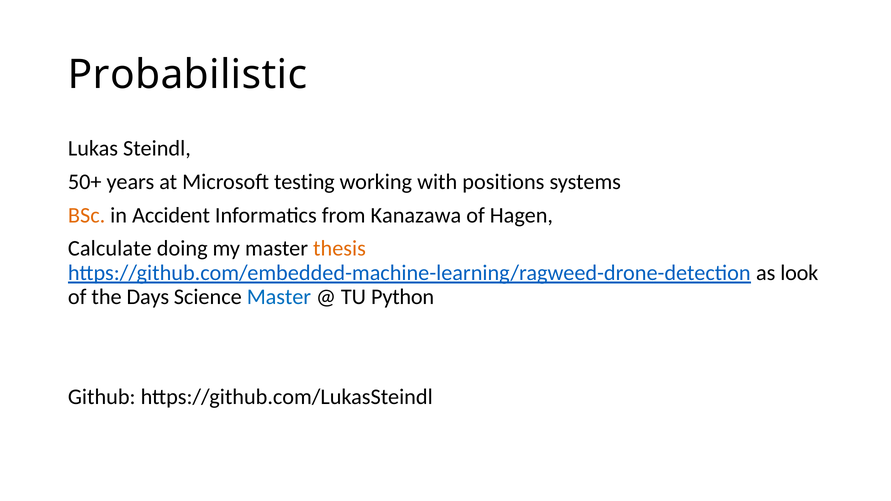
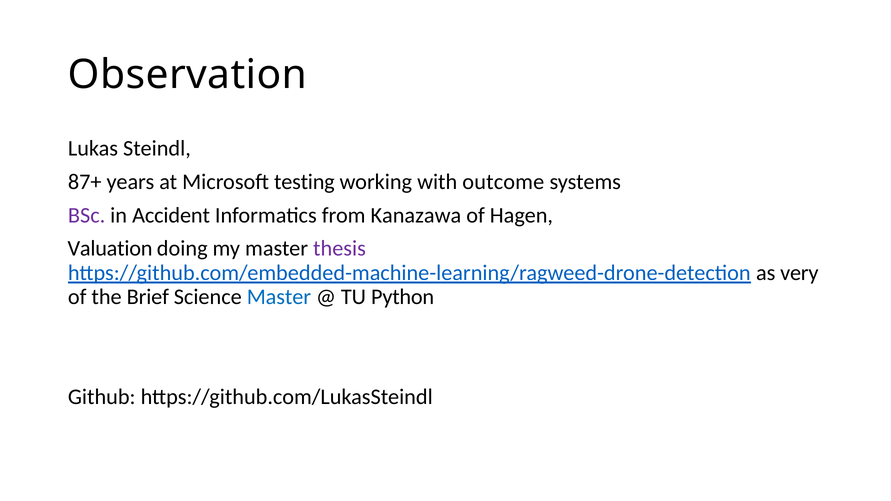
Probabilistic: Probabilistic -> Observation
50+: 50+ -> 87+
positions: positions -> outcome
BSc colour: orange -> purple
Calculate: Calculate -> Valuation
thesis colour: orange -> purple
look: look -> very
Days: Days -> Brief
